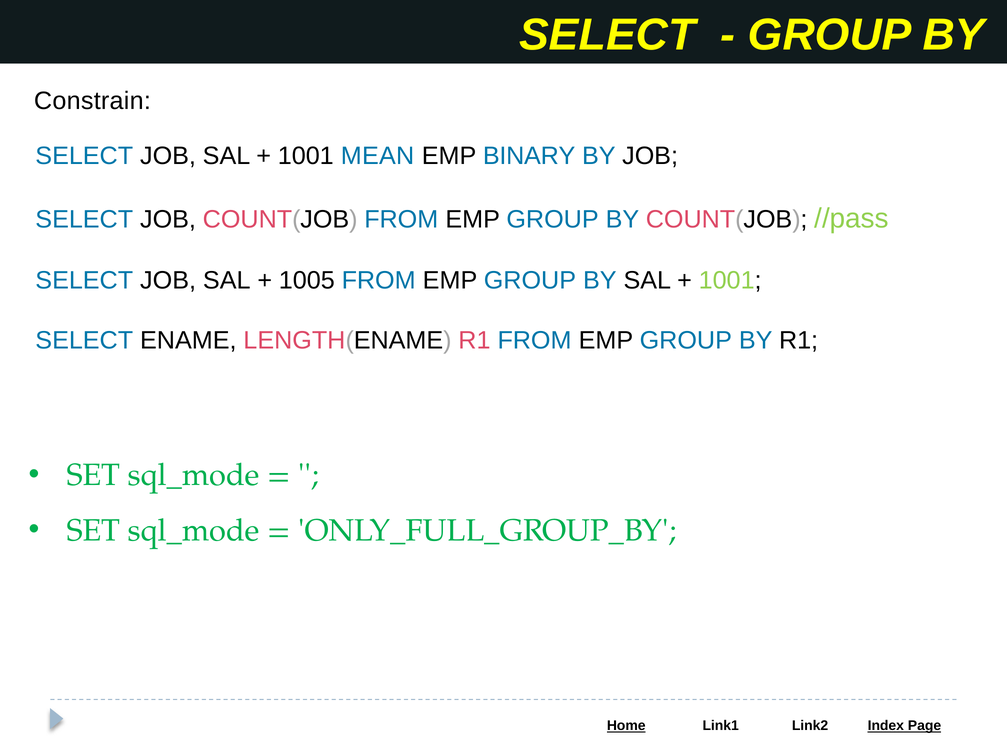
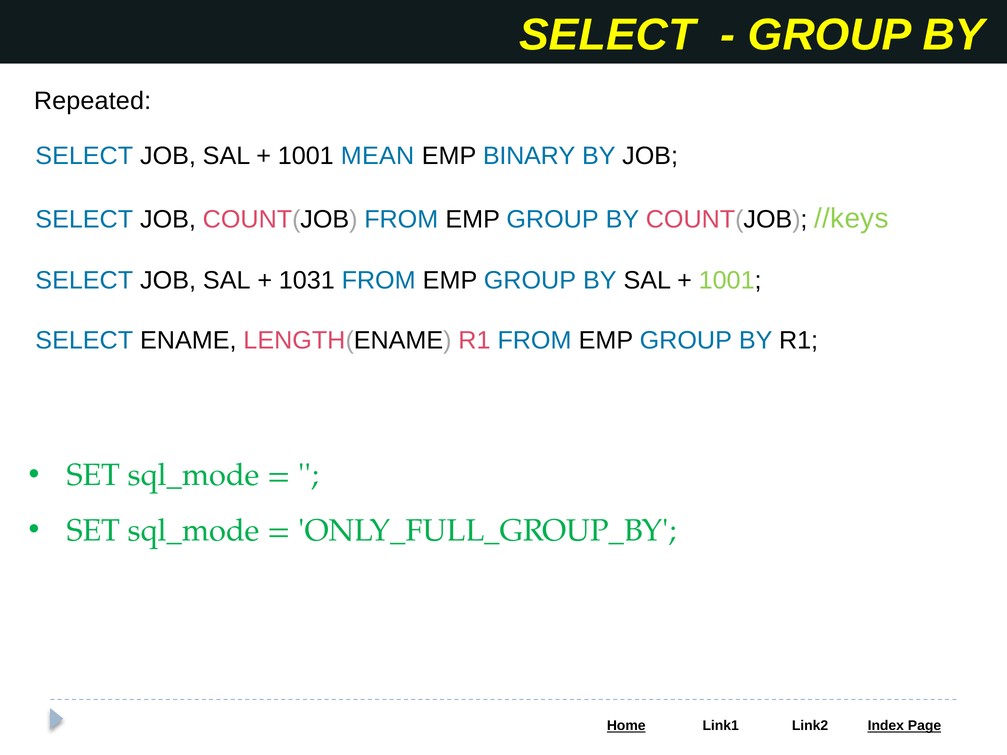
Constrain: Constrain -> Repeated
//pass: //pass -> //keys
1005: 1005 -> 1031
